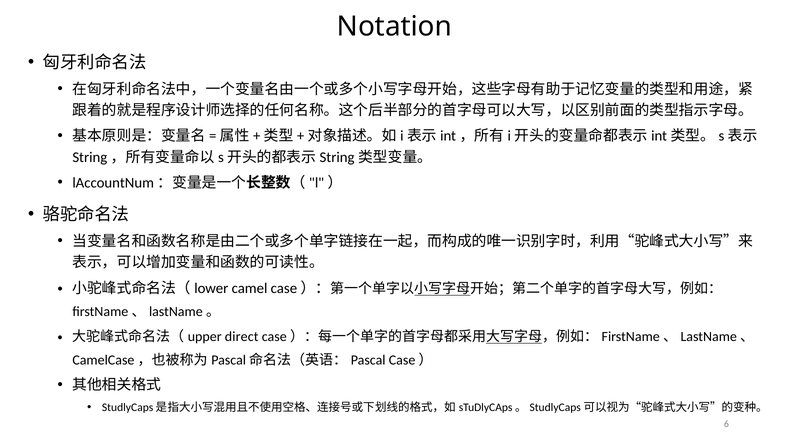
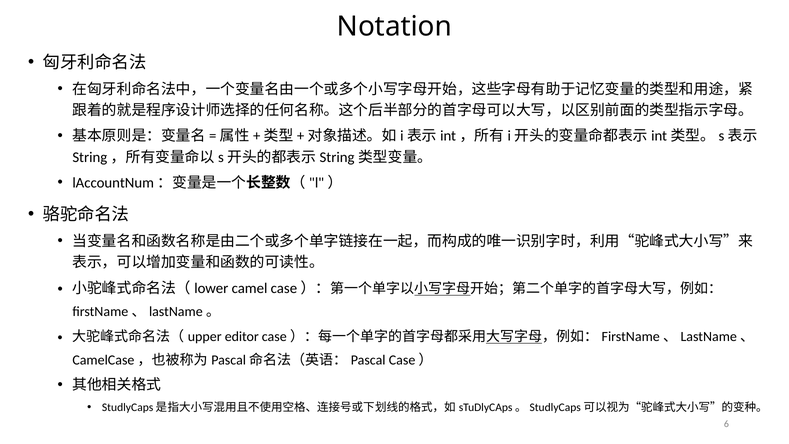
direct: direct -> editor
